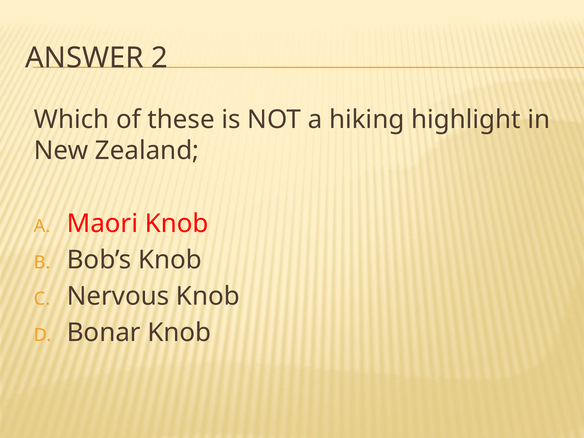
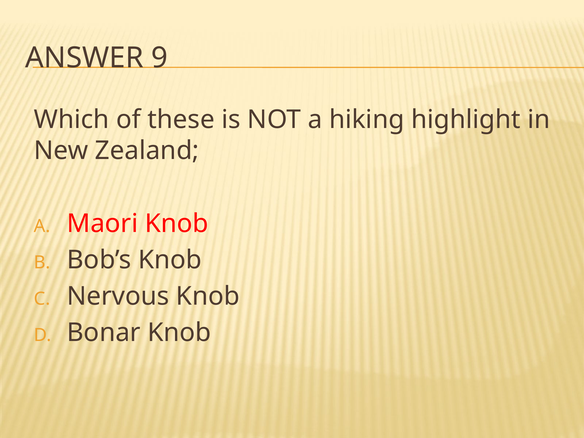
2: 2 -> 9
